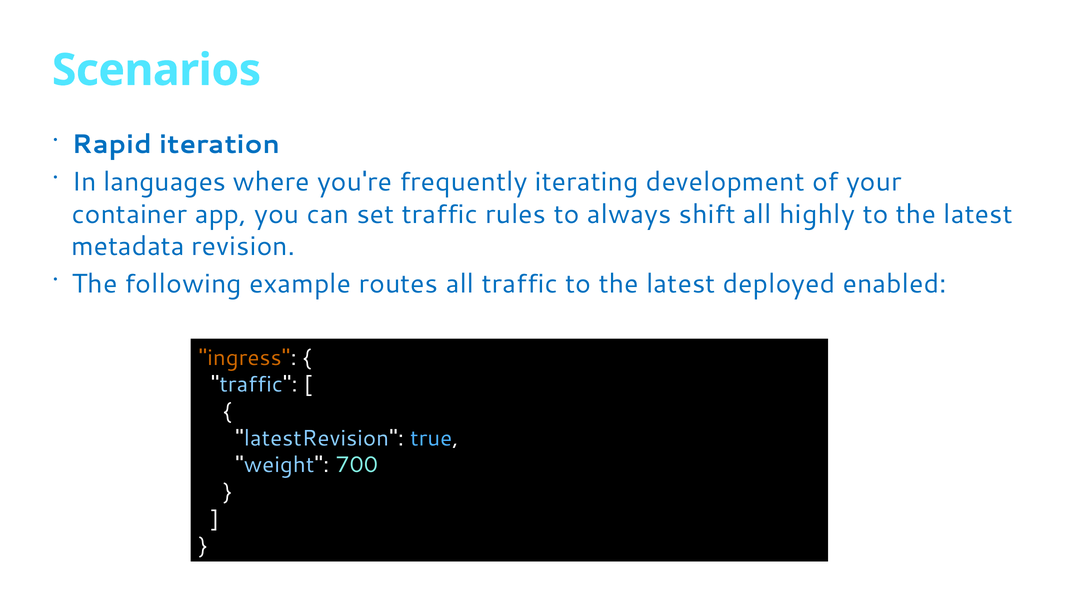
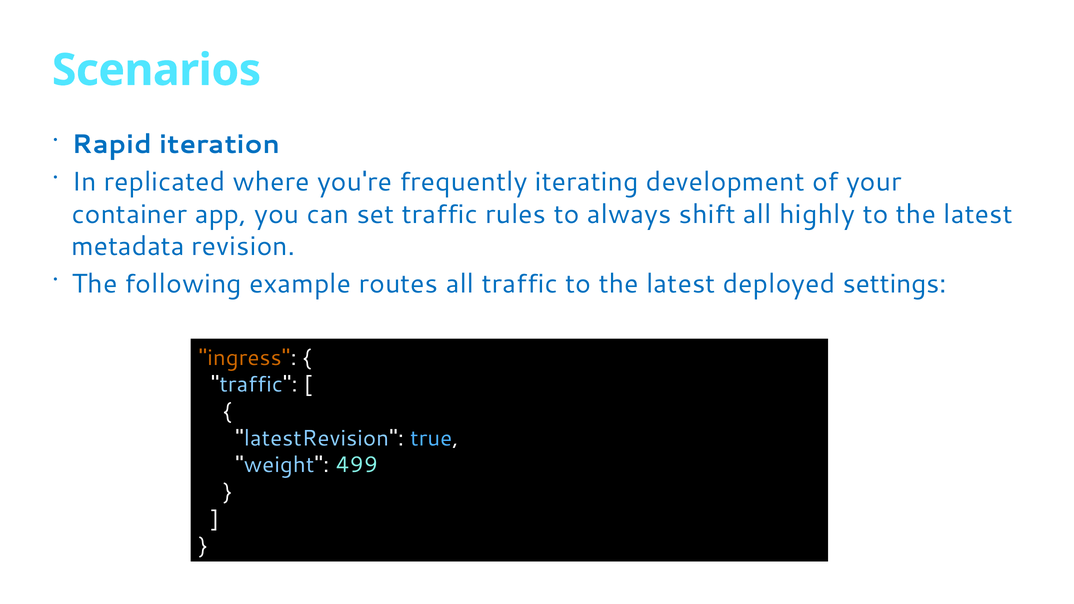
languages: languages -> replicated
enabled: enabled -> settings
700: 700 -> 499
